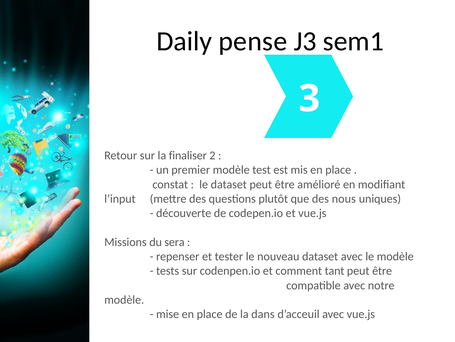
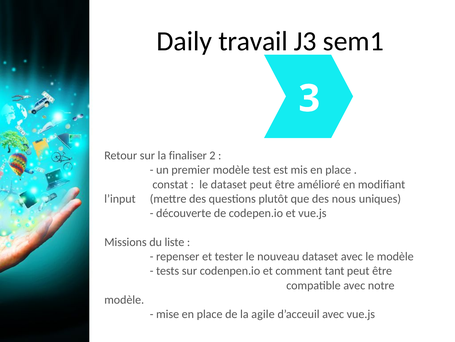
pense: pense -> travail
sera: sera -> liste
dans: dans -> agile
